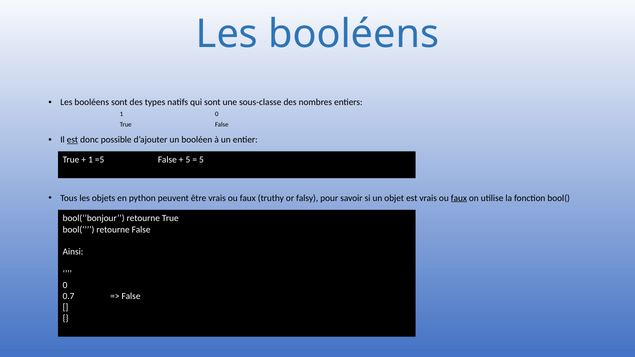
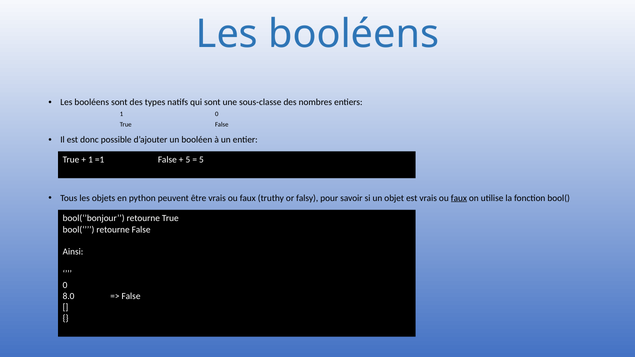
est at (72, 140) underline: present -> none
=5: =5 -> =1
0.7: 0.7 -> 8.0
